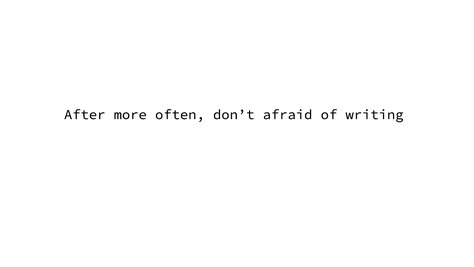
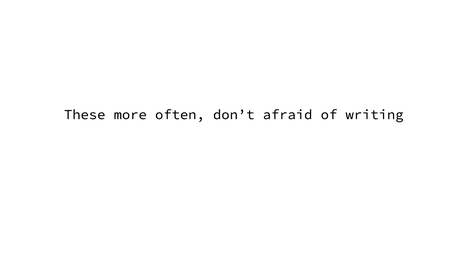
After: After -> These
